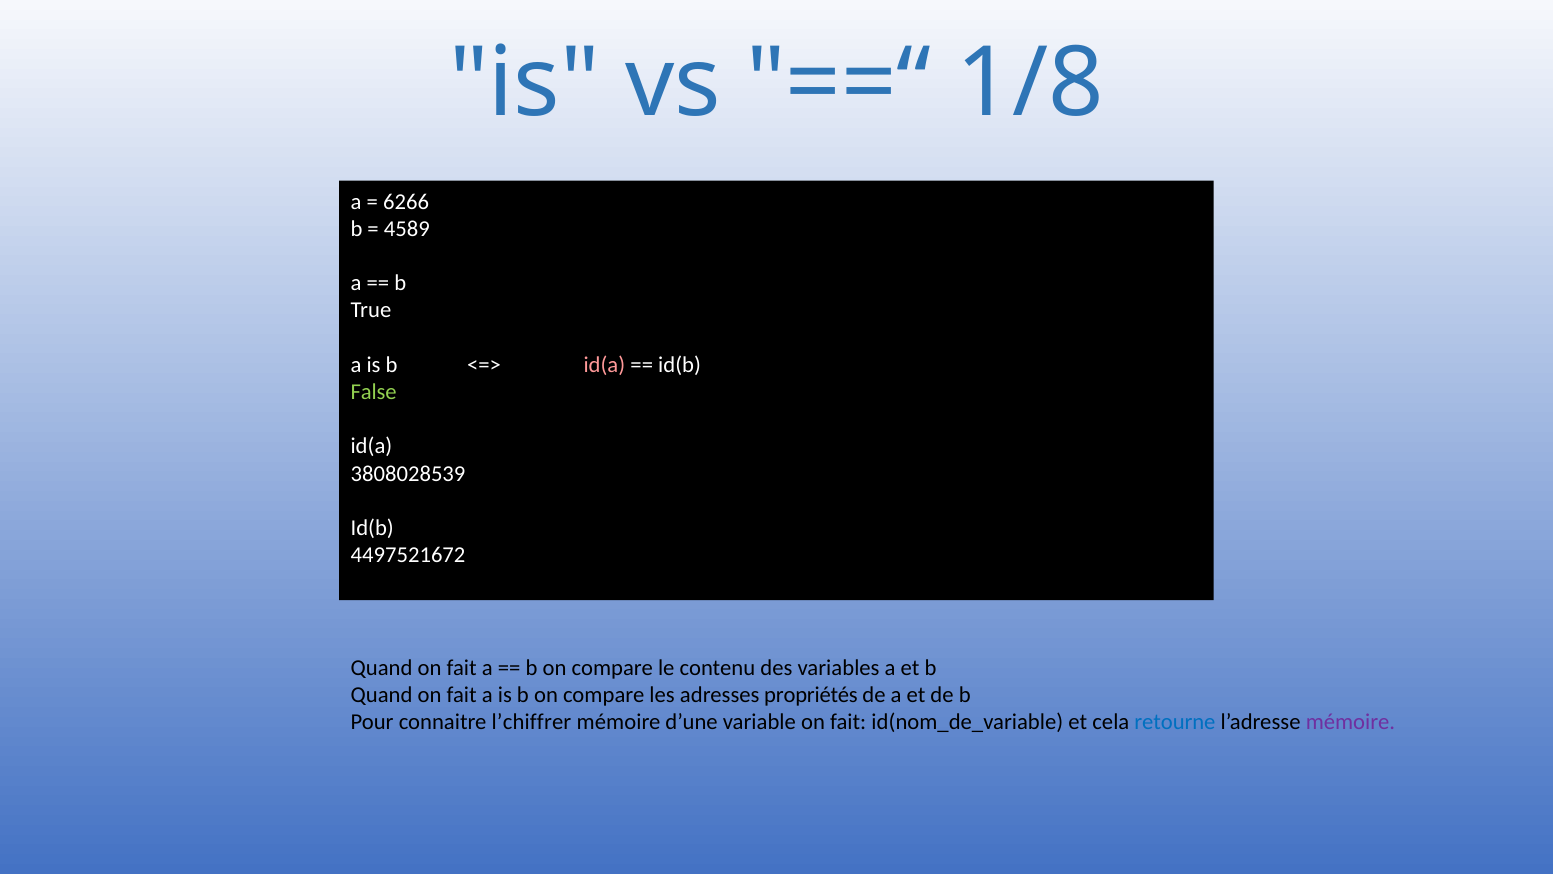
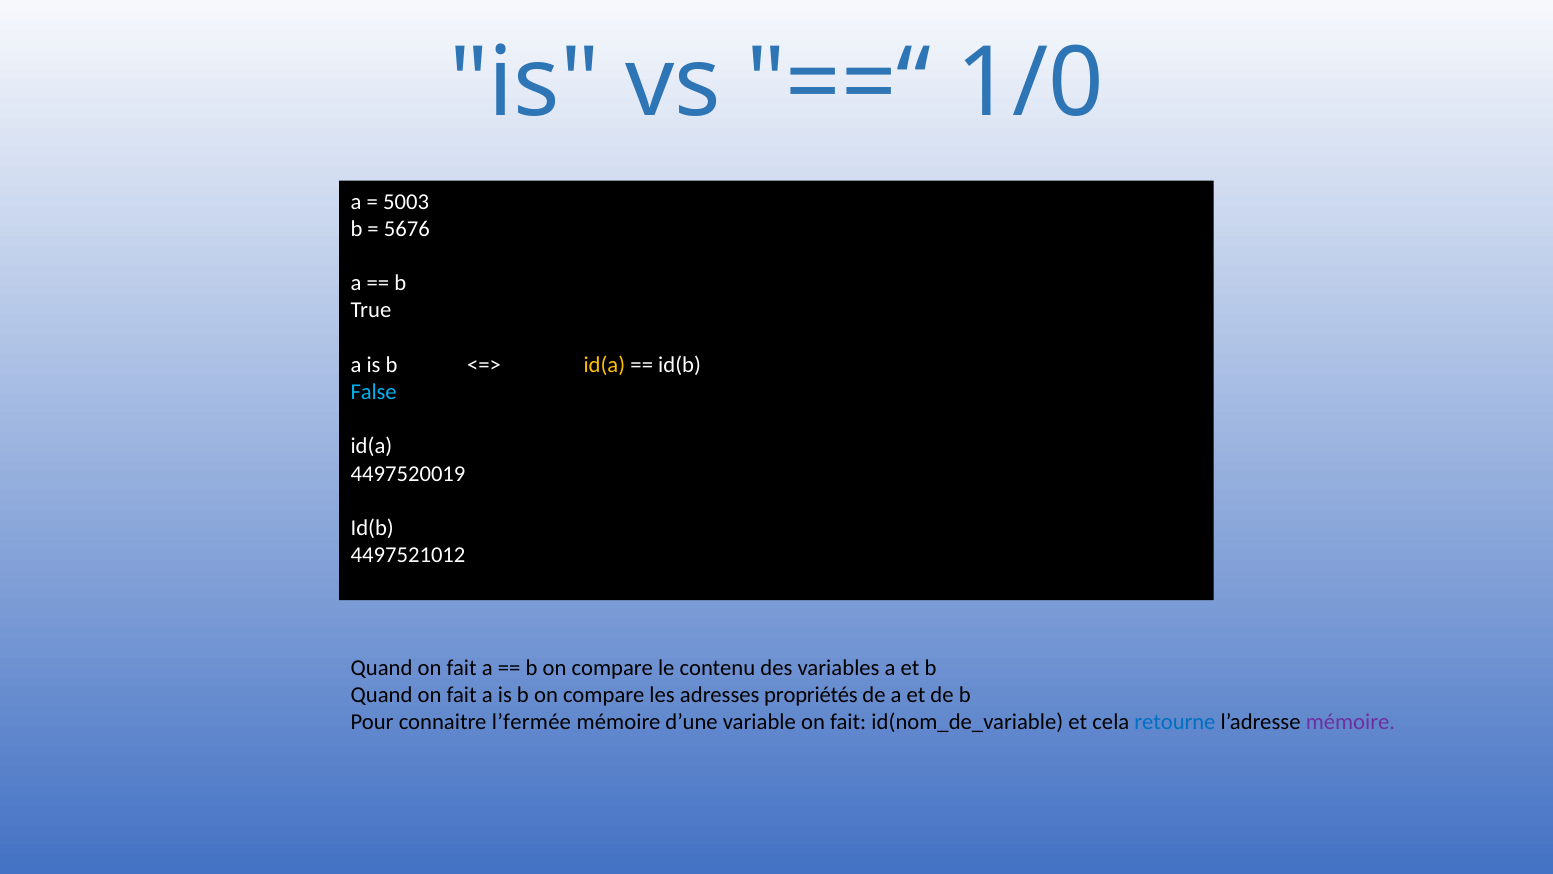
1/8: 1/8 -> 1/0
6266: 6266 -> 5003
4589: 4589 -> 5676
id(a at (604, 365) colour: pink -> yellow
False colour: light green -> light blue
3808028539: 3808028539 -> 4497520019
4497521672: 4497521672 -> 4497521012
l’chiffrer: l’chiffrer -> l’fermée
